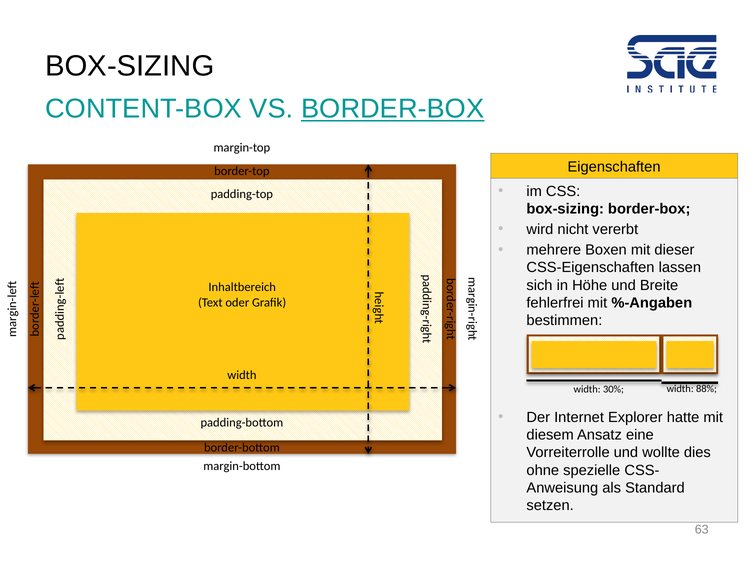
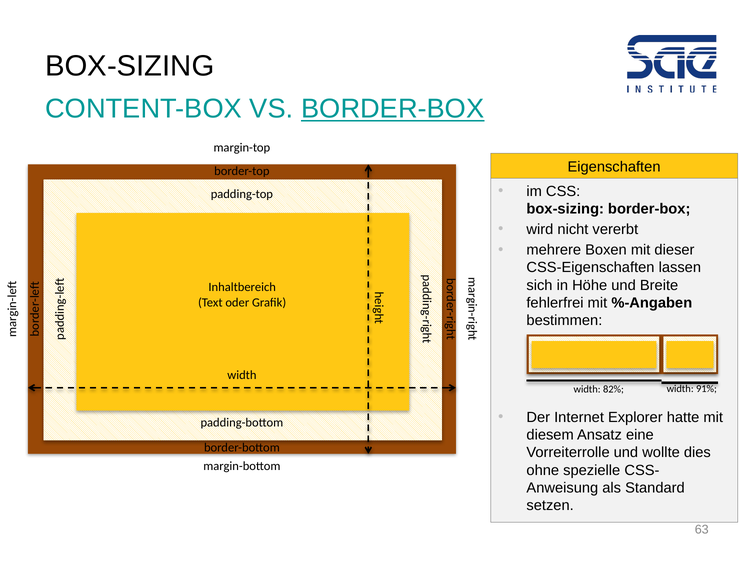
88%: 88% -> 91%
30%: 30% -> 82%
